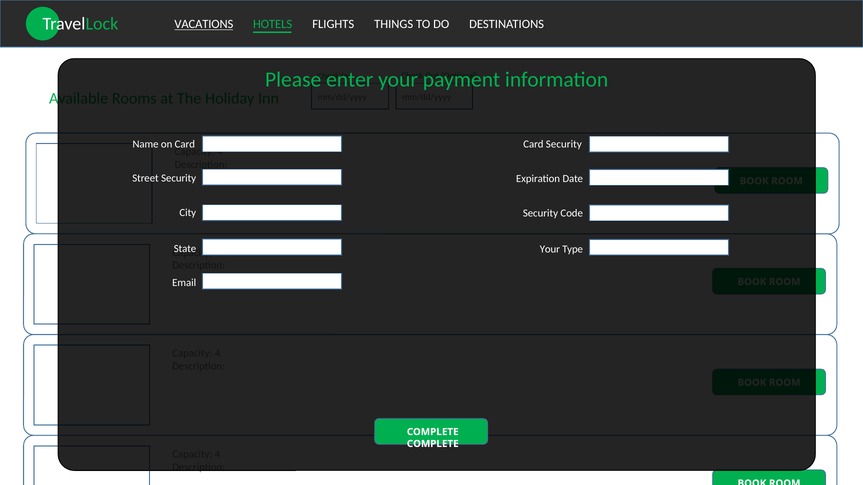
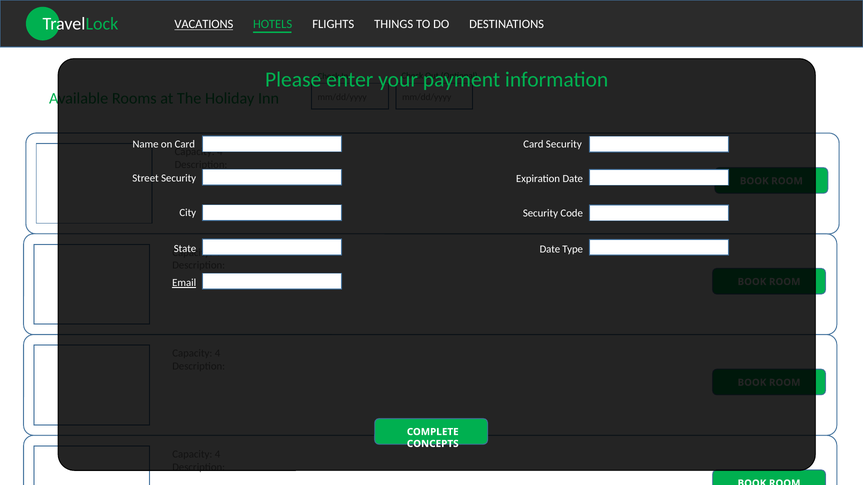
Your at (550, 249): Your -> Date
Email underline: none -> present
COMPLETE at (433, 444): COMPLETE -> CONCEPTS
